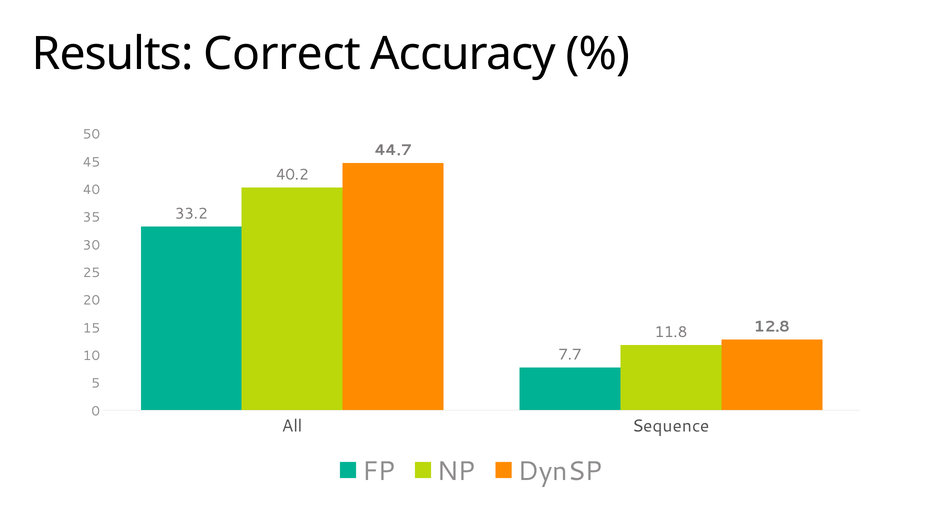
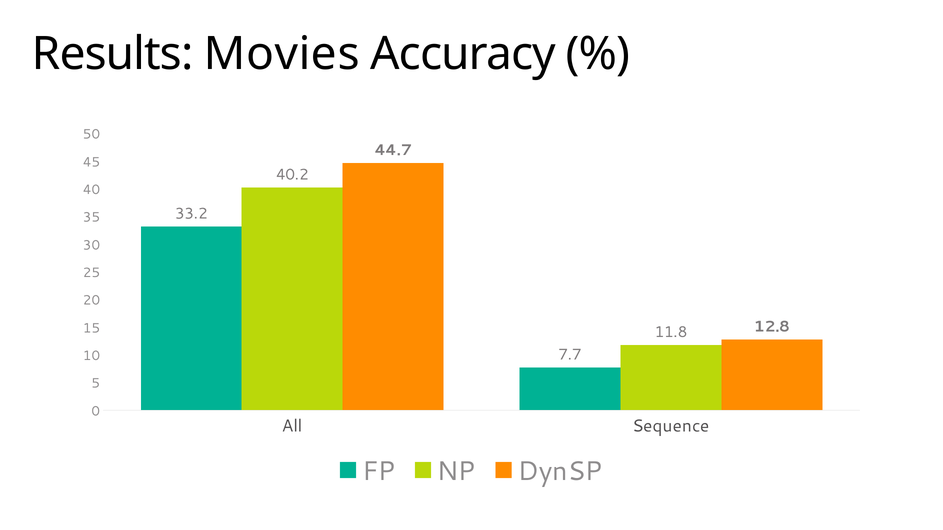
Correct: Correct -> Movies
